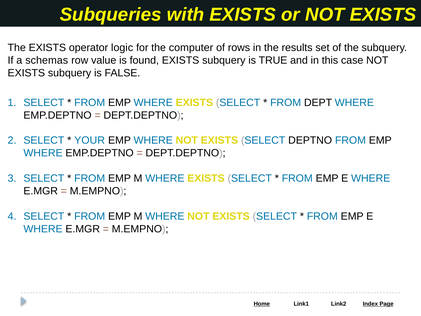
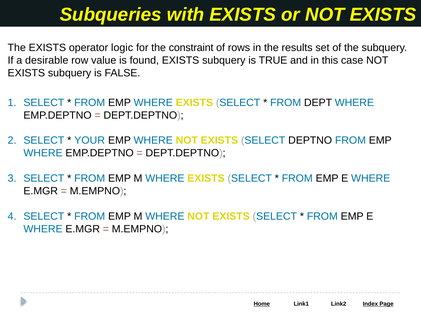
computer: computer -> constraint
schemas: schemas -> desirable
